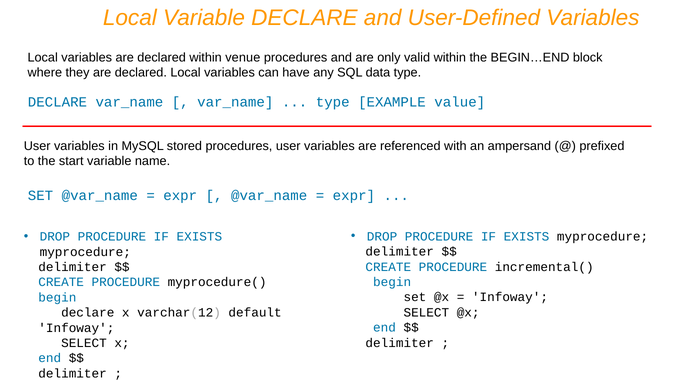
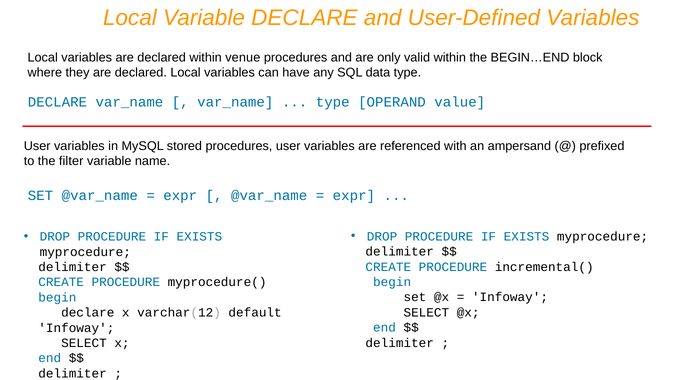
EXAMPLE: EXAMPLE -> OPERAND
start: start -> filter
